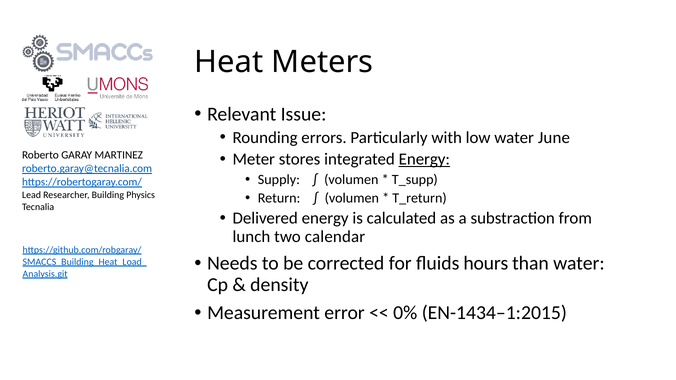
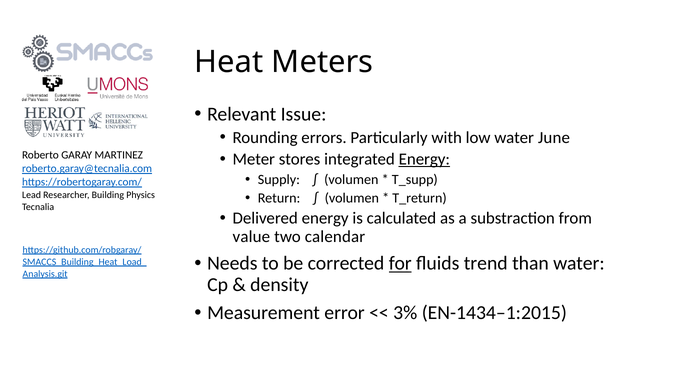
lunch: lunch -> value
for underline: none -> present
hours: hours -> trend
0%: 0% -> 3%
